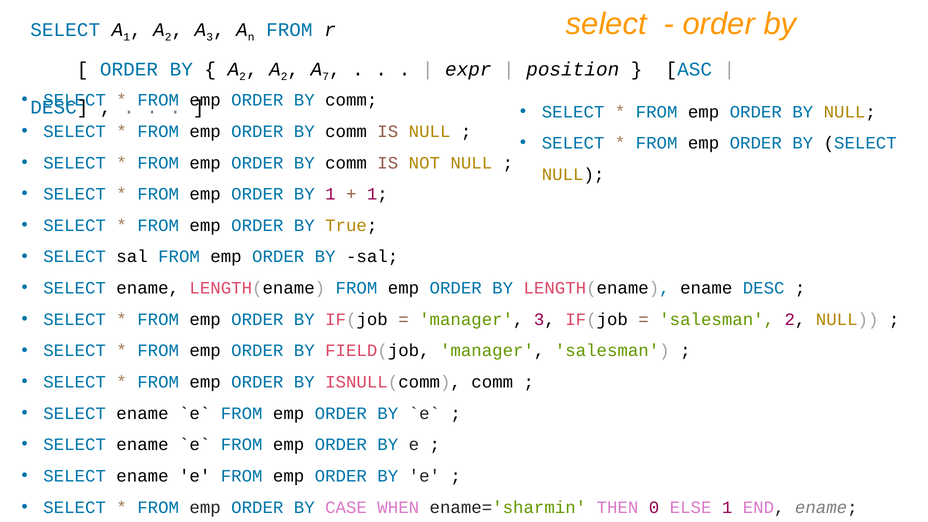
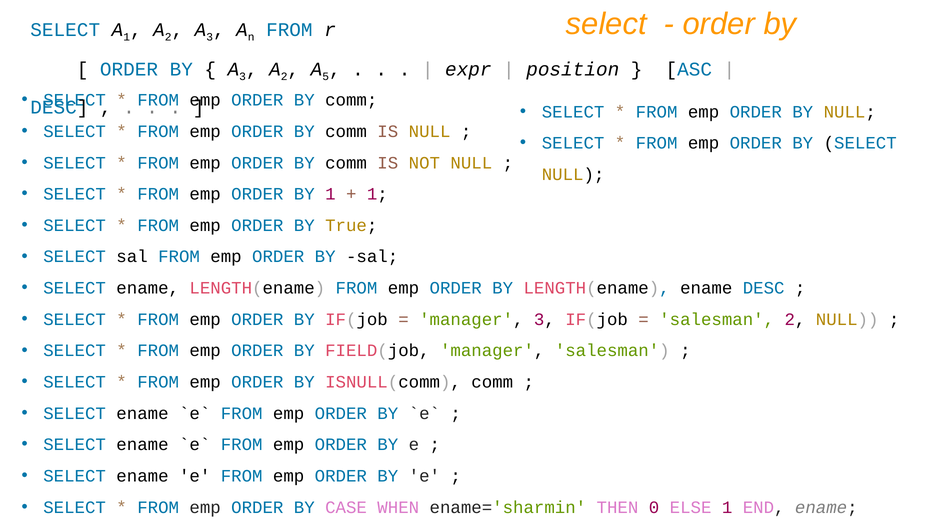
2 at (243, 77): 2 -> 3
7: 7 -> 5
